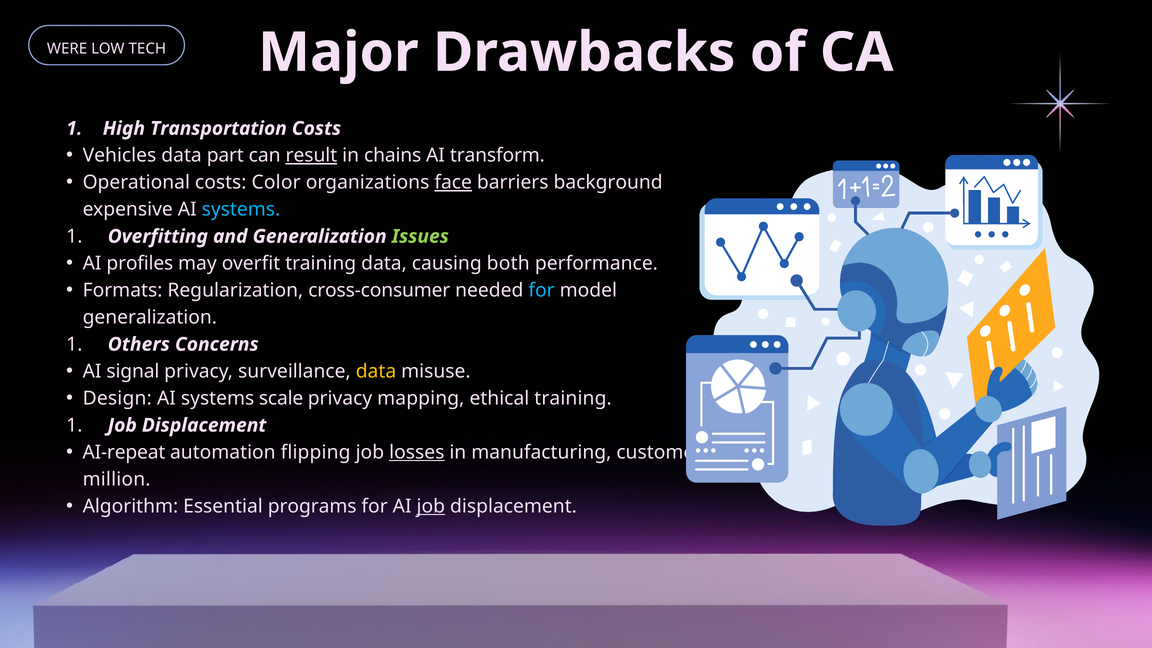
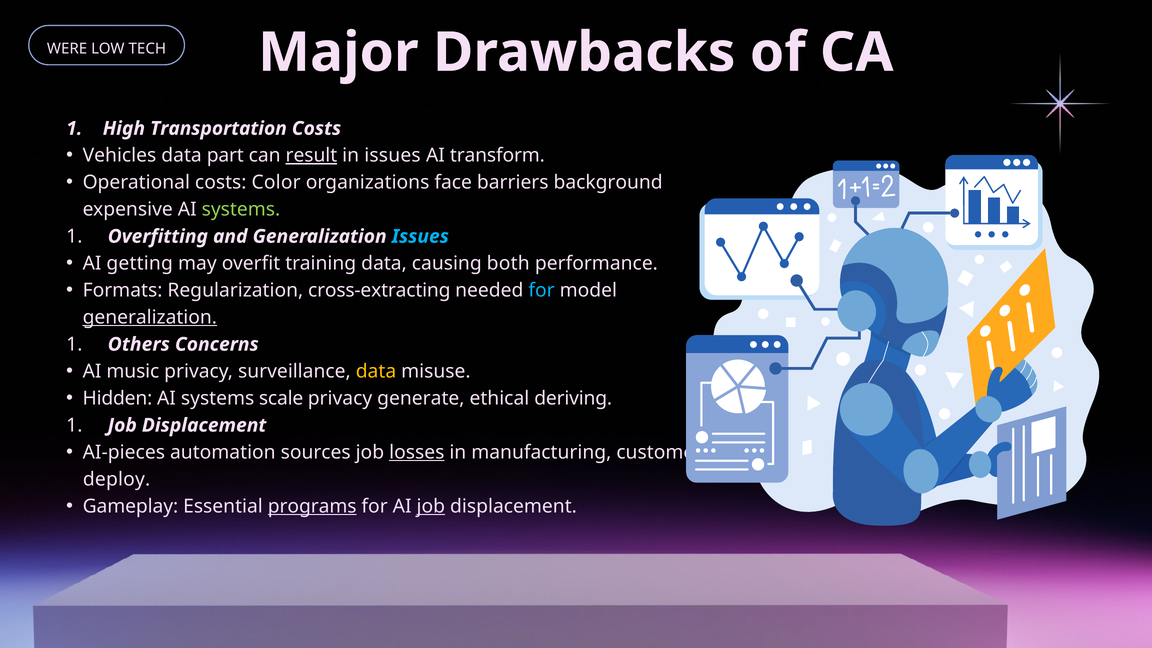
in chains: chains -> issues
face underline: present -> none
systems at (241, 209) colour: light blue -> light green
Issues at (420, 236) colour: light green -> light blue
profiles: profiles -> getting
cross-consumer: cross-consumer -> cross-extracting
generalization at (150, 317) underline: none -> present
signal: signal -> music
Design: Design -> Hidden
mapping: mapping -> generate
ethical training: training -> deriving
AI-repeat: AI-repeat -> AI-pieces
flipping: flipping -> sources
million: million -> deploy
Algorithm: Algorithm -> Gameplay
programs underline: none -> present
